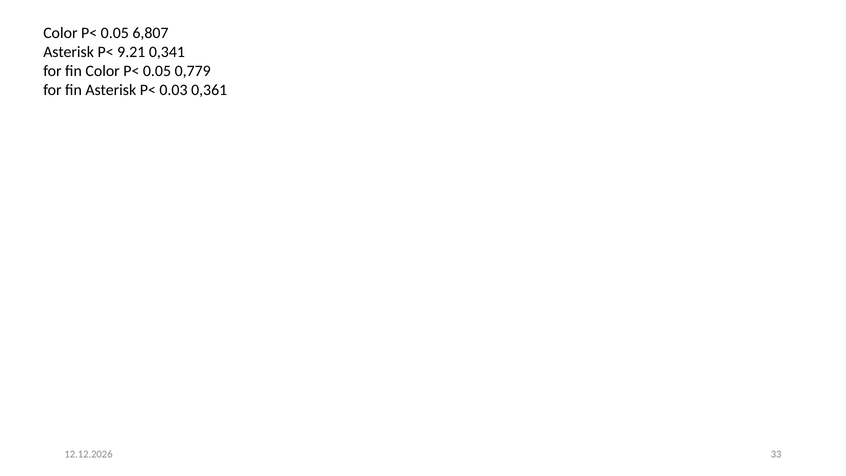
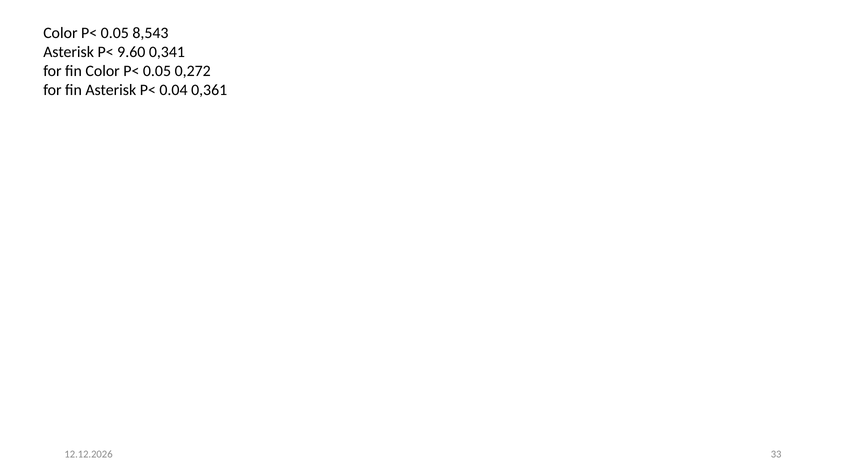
6,807: 6,807 -> 8,543
9.21: 9.21 -> 9.60
0,779: 0,779 -> 0,272
0.03: 0.03 -> 0.04
